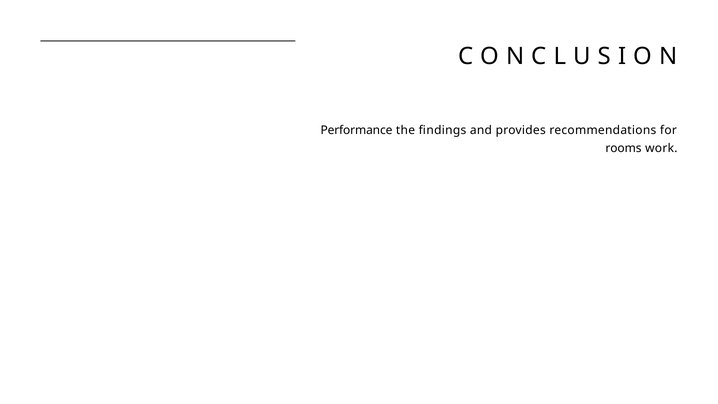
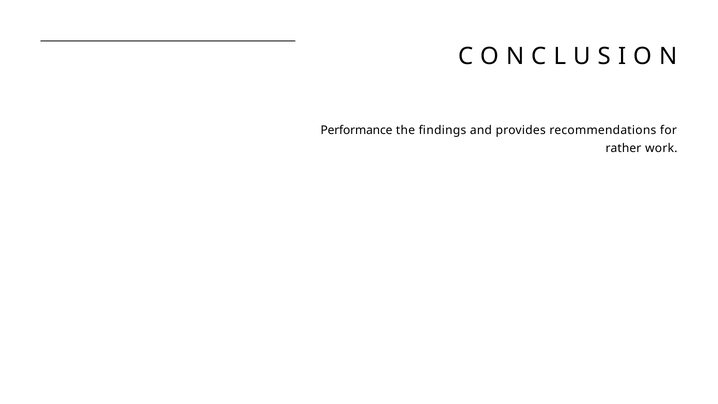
rooms: rooms -> rather
